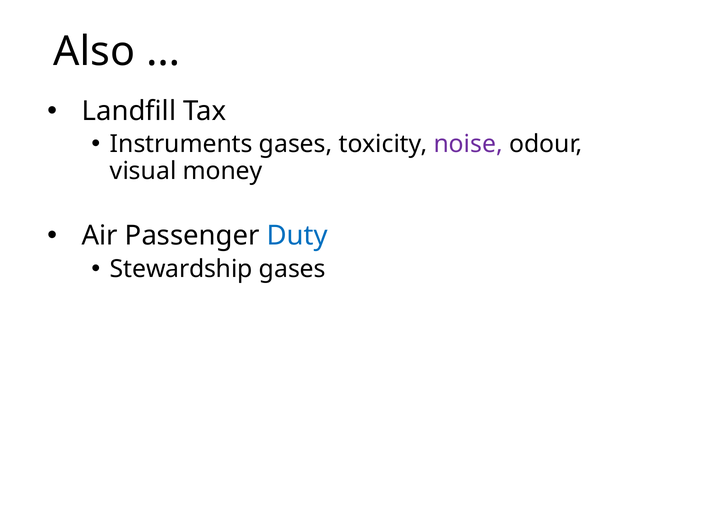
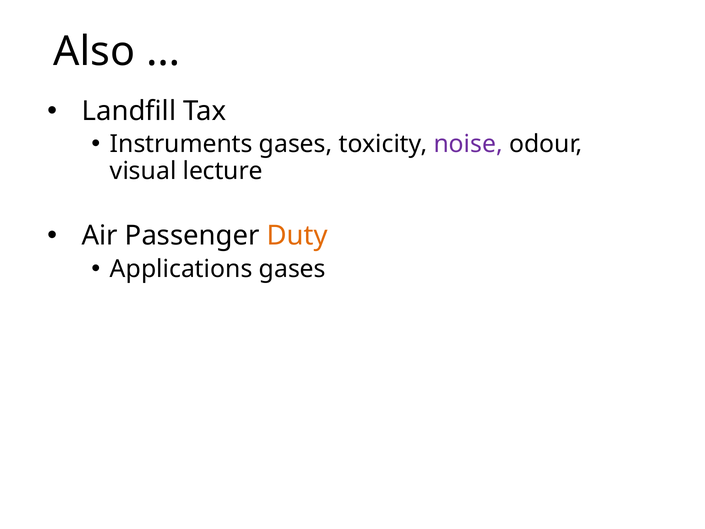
money: money -> lecture
Duty colour: blue -> orange
Stewardship: Stewardship -> Applications
